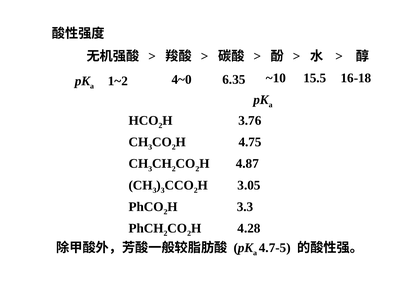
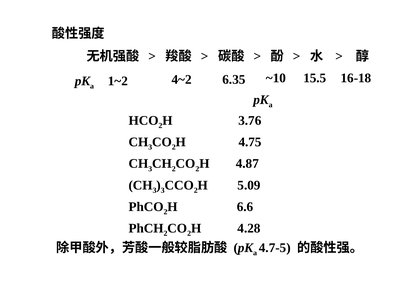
4~0: 4~0 -> 4~2
3.05: 3.05 -> 5.09
3.3: 3.3 -> 6.6
